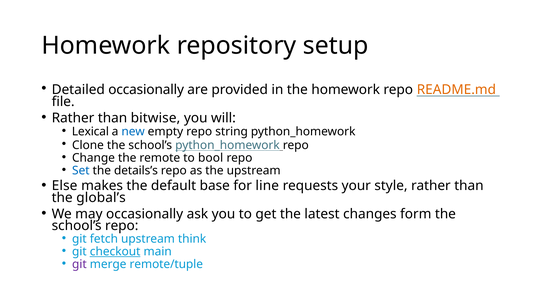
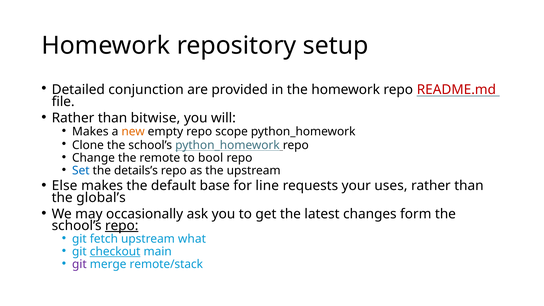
Detailed occasionally: occasionally -> conjunction
README.md colour: orange -> red
Lexical at (90, 131): Lexical -> Makes
new colour: blue -> orange
string: string -> scope
style: style -> uses
repo at (122, 226) underline: none -> present
think: think -> what
remote/tuple: remote/tuple -> remote/stack
